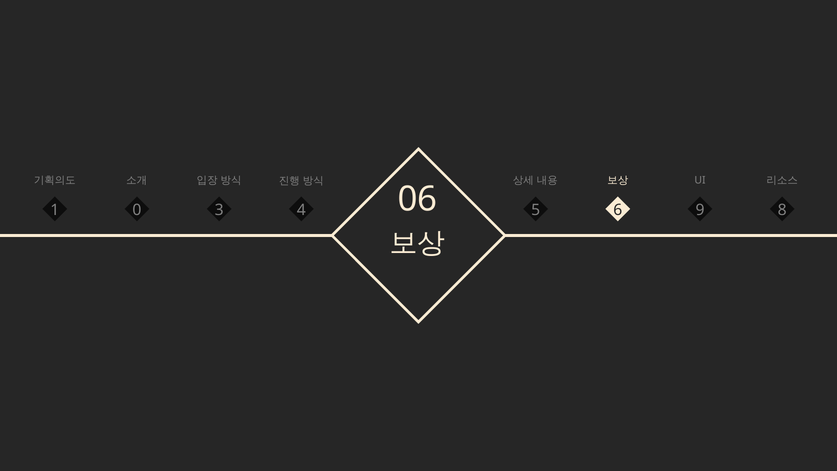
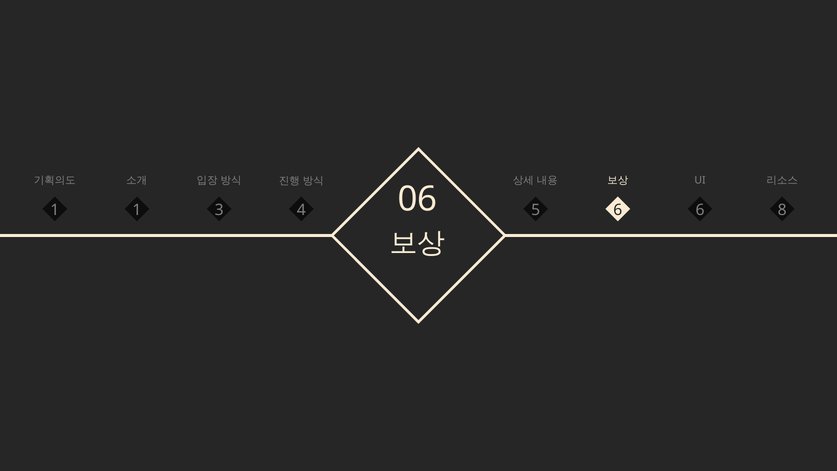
06 9: 9 -> 6
1 0: 0 -> 1
